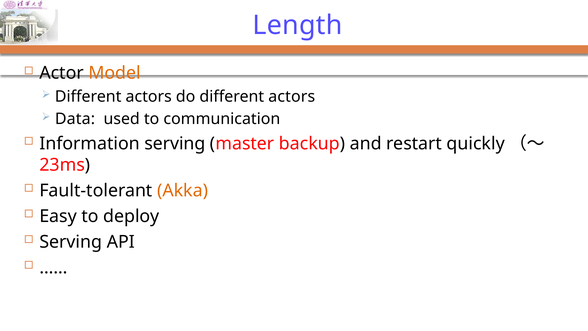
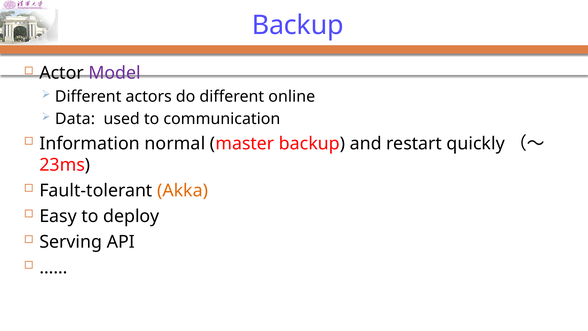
Length at (298, 25): Length -> Backup
Model colour: orange -> purple
do different actors: actors -> online
Information serving: serving -> normal
